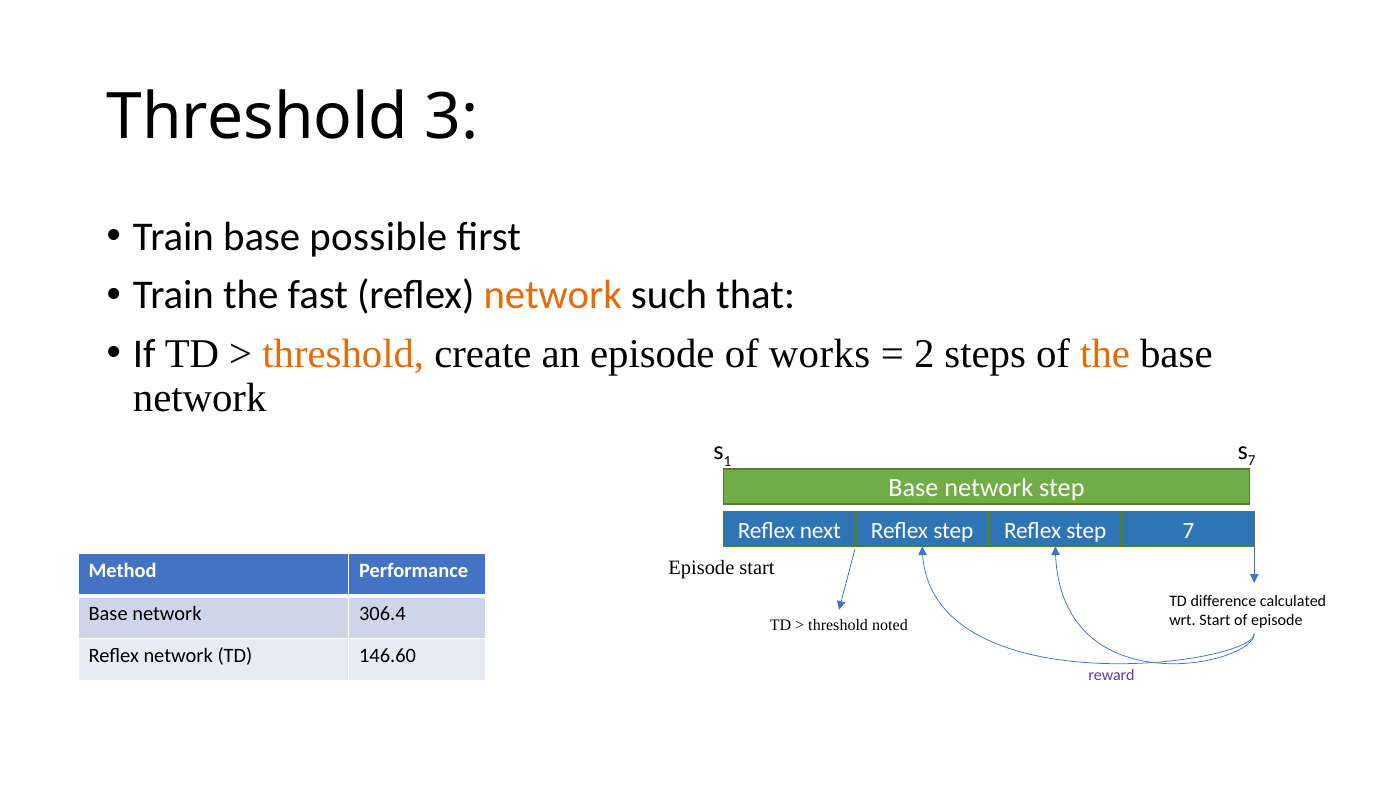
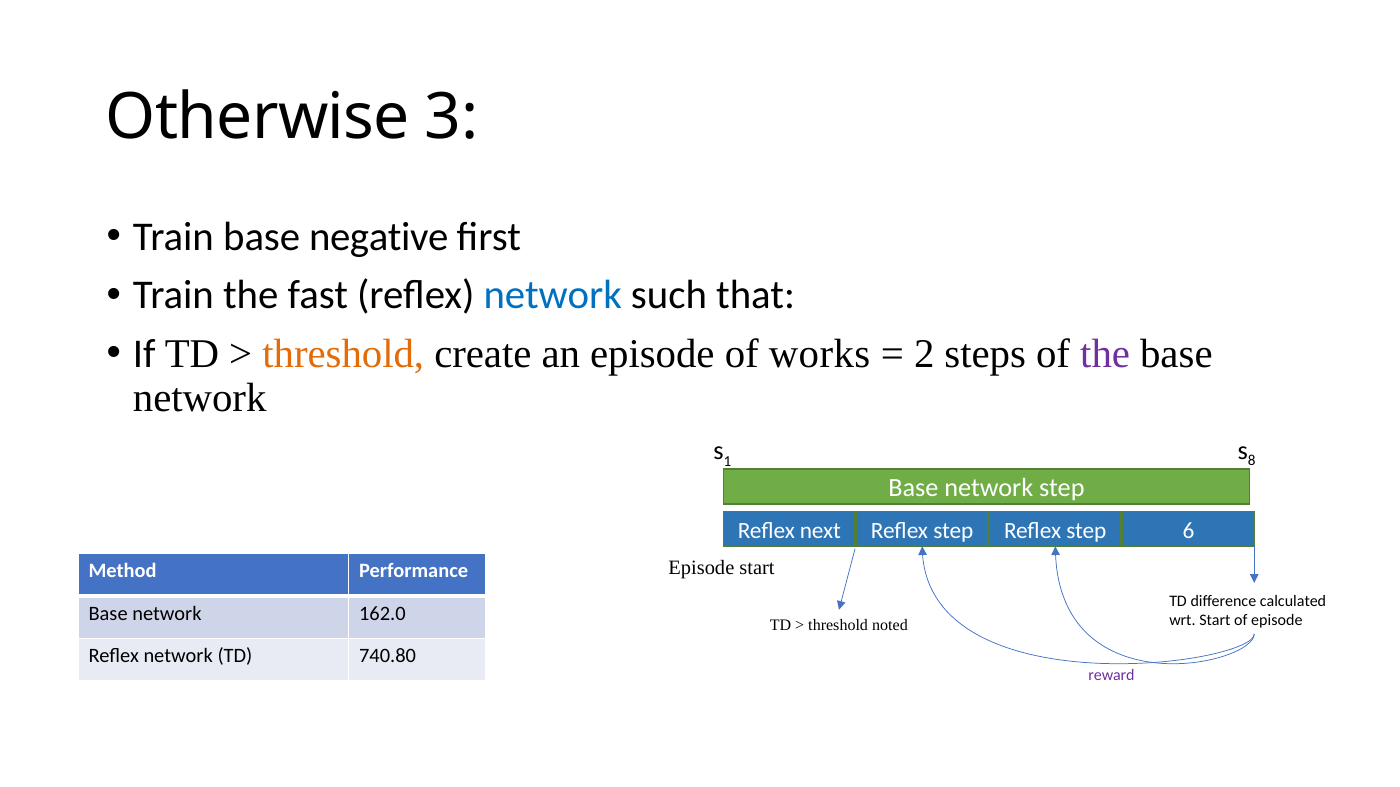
Threshold at (258, 118): Threshold -> Otherwise
possible: possible -> negative
network at (553, 295) colour: orange -> blue
the at (1105, 354) colour: orange -> purple
7 at (1252, 461): 7 -> 8
step 7: 7 -> 6
306.4: 306.4 -> 162.0
146.60: 146.60 -> 740.80
